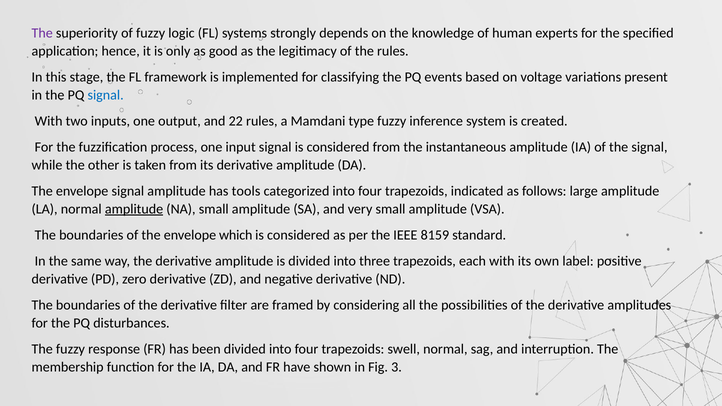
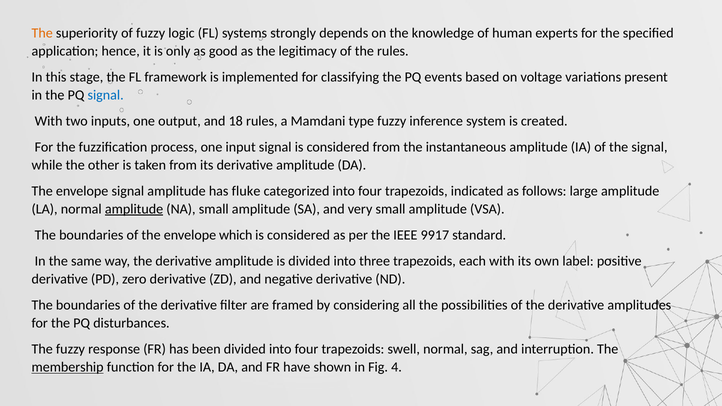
The at (42, 33) colour: purple -> orange
22: 22 -> 18
tools: tools -> fluke
8159: 8159 -> 9917
membership underline: none -> present
3: 3 -> 4
